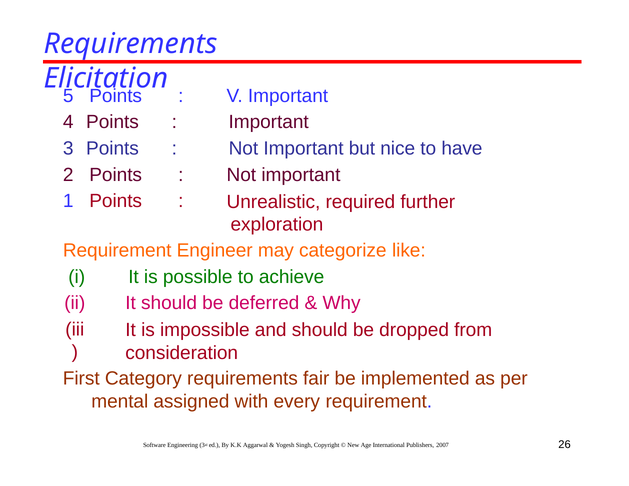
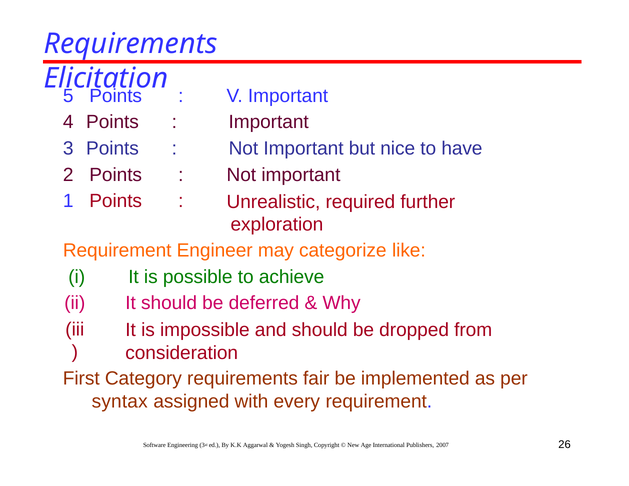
mental: mental -> syntax
